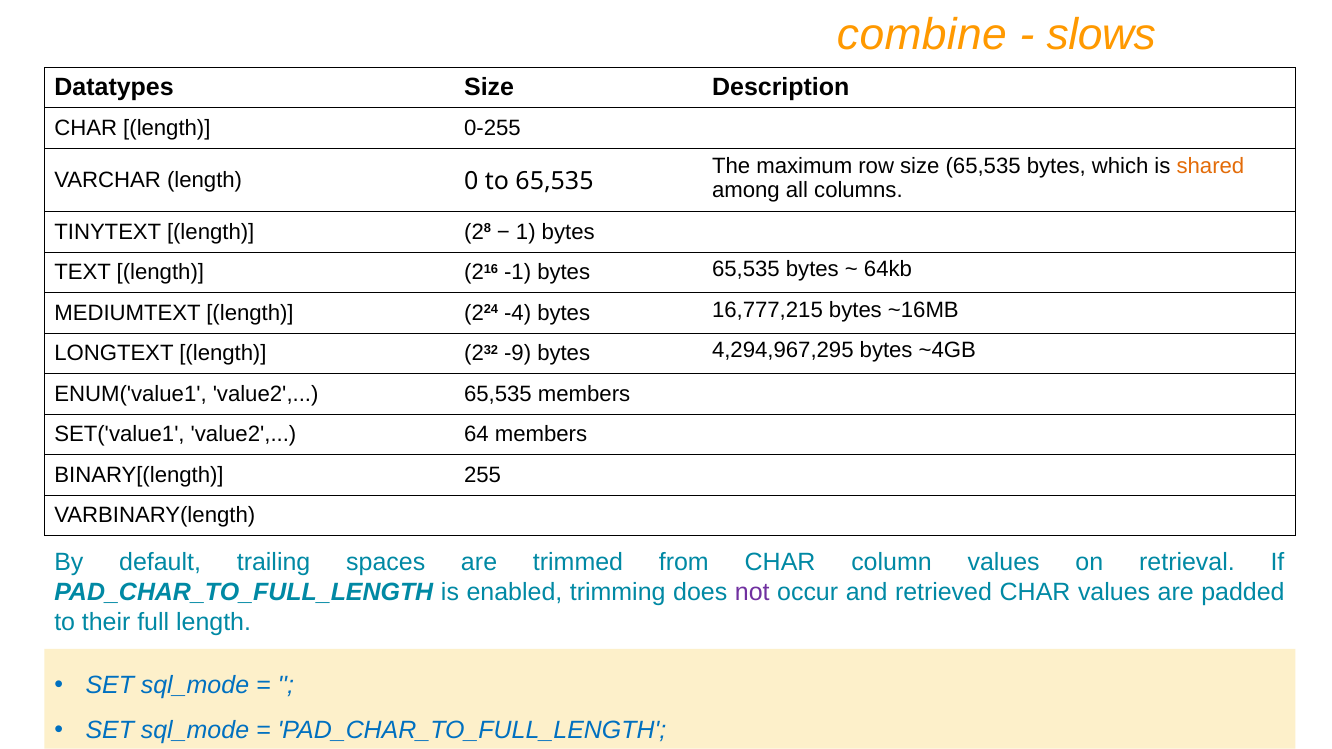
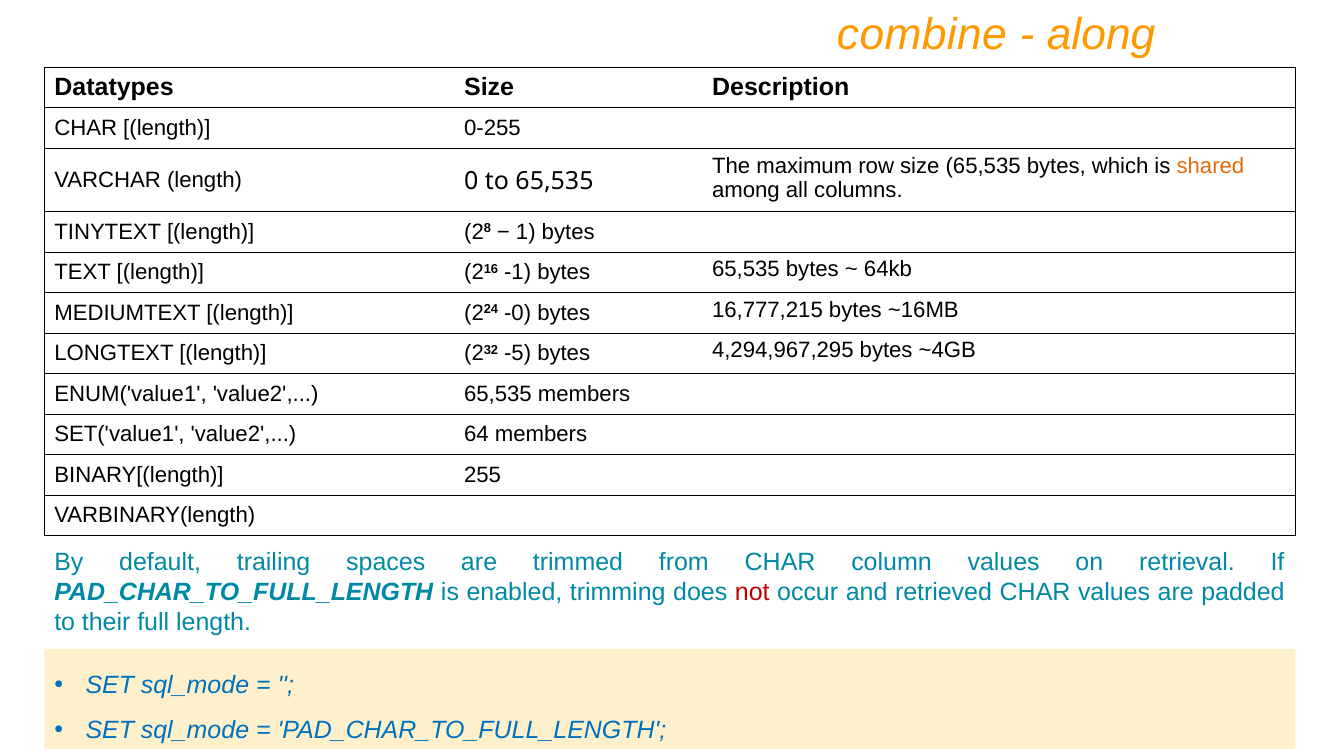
slows: slows -> along
-4: -4 -> -0
-9: -9 -> -5
not colour: purple -> red
